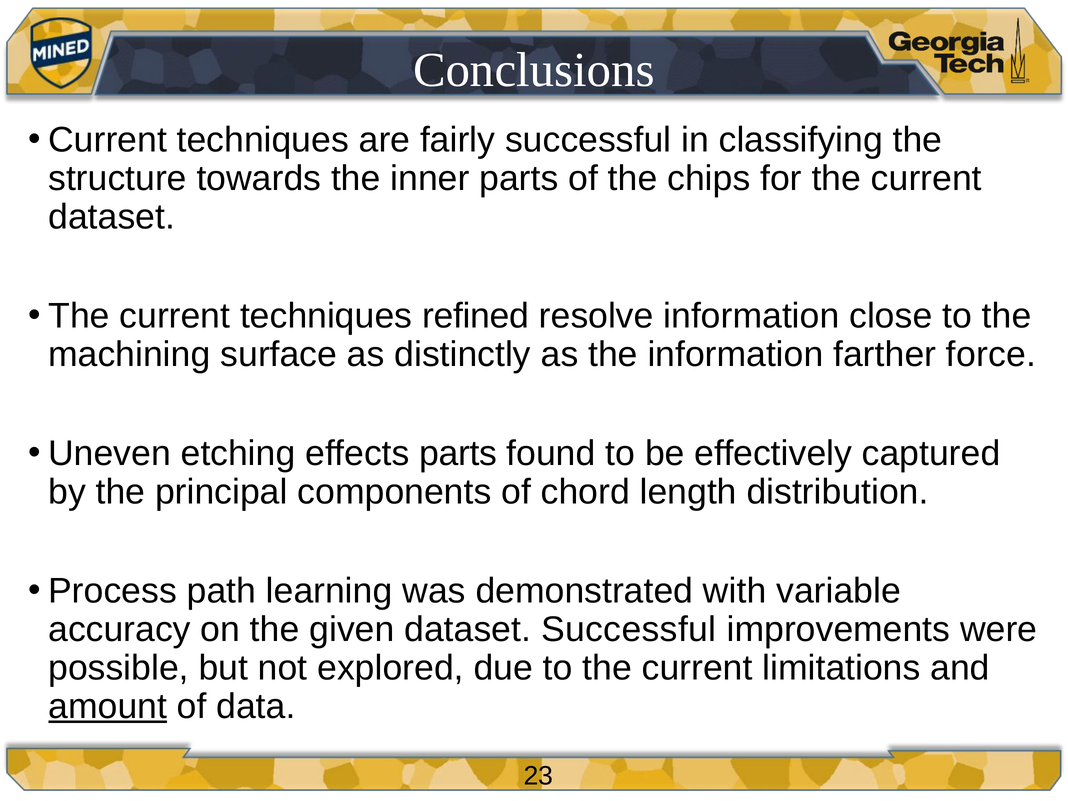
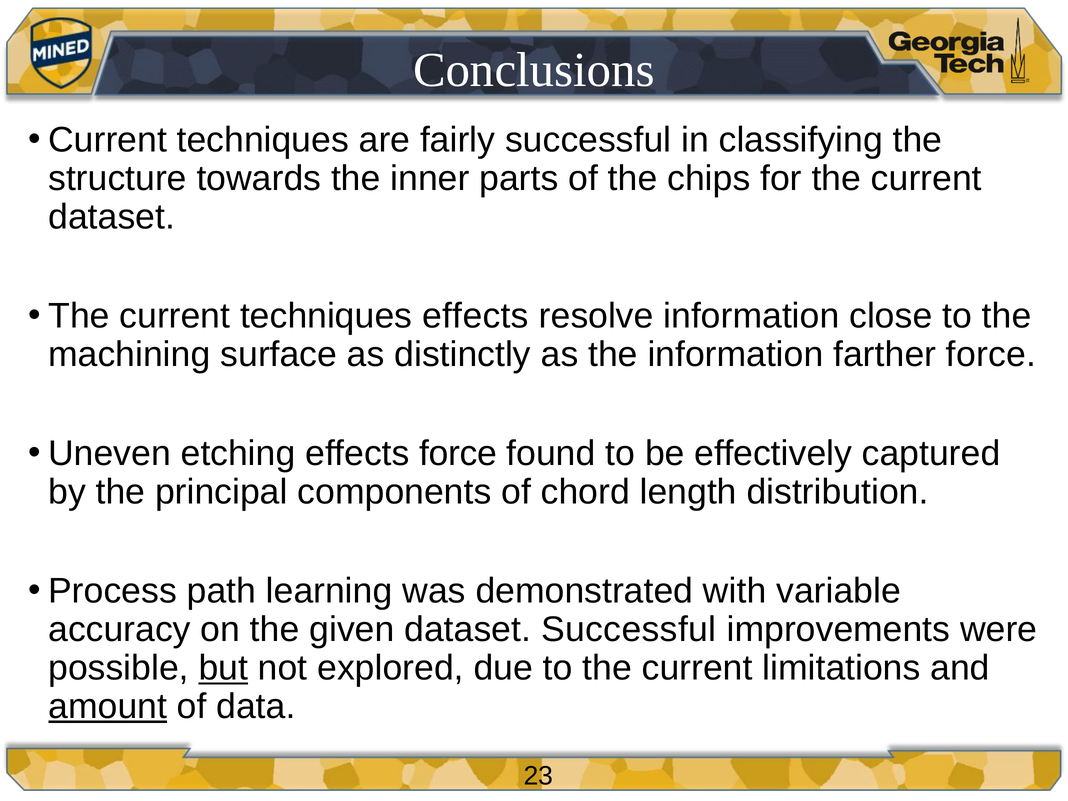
techniques refined: refined -> effects
effects parts: parts -> force
but underline: none -> present
